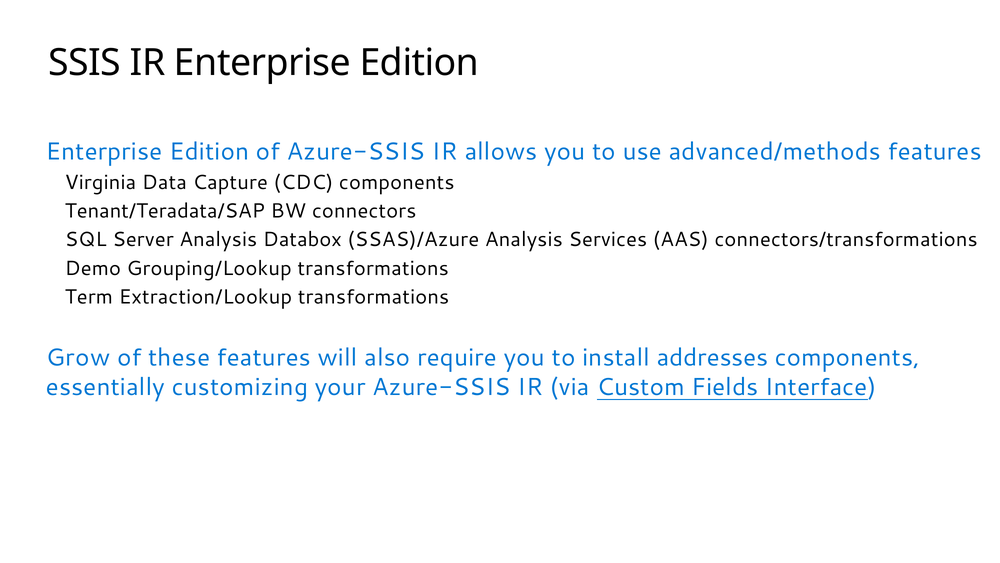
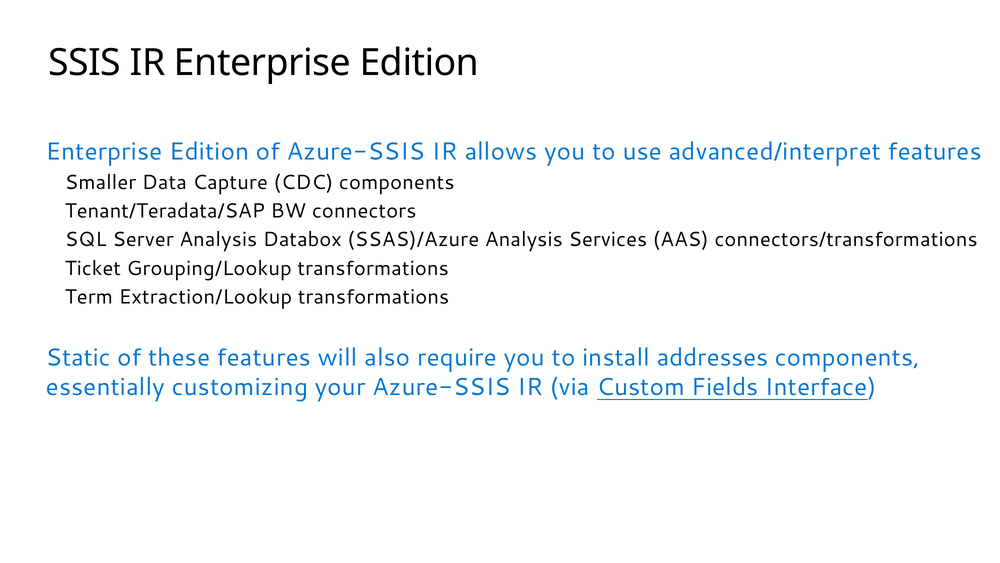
advanced/methods: advanced/methods -> advanced/interpret
Virginia: Virginia -> Smaller
Demo: Demo -> Ticket
Grow: Grow -> Static
